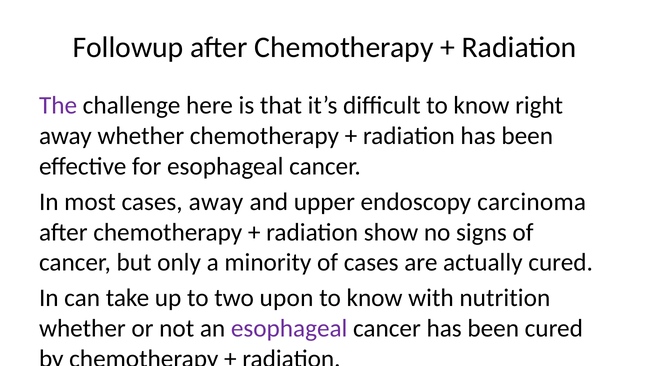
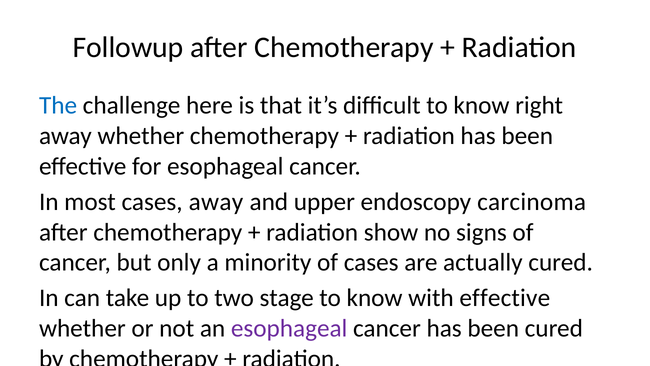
The colour: purple -> blue
upon: upon -> stage
with nutrition: nutrition -> effective
